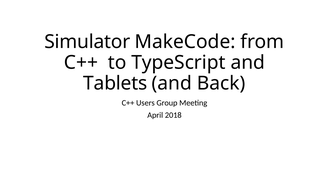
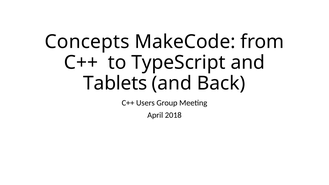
Simulator: Simulator -> Concepts
